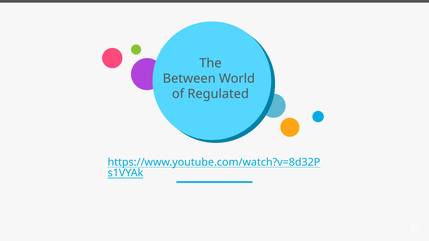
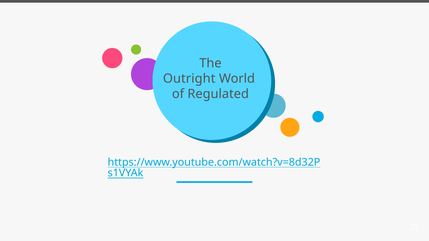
Between: Between -> Outright
